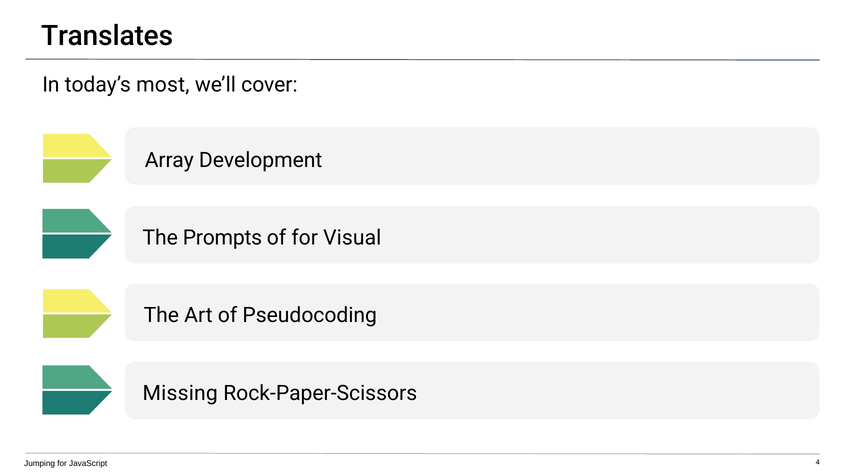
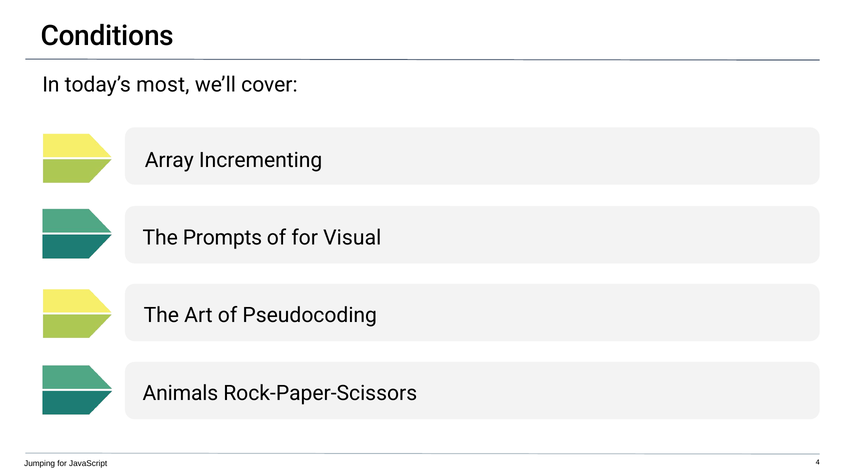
Translates: Translates -> Conditions
Development: Development -> Incrementing
Missing: Missing -> Animals
